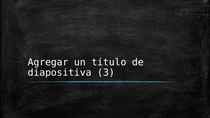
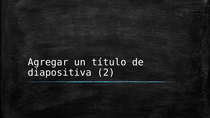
3: 3 -> 2
